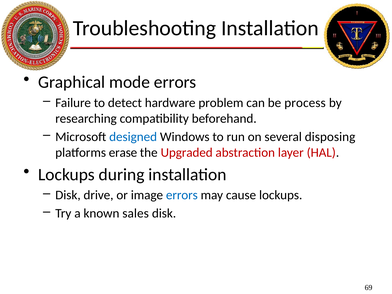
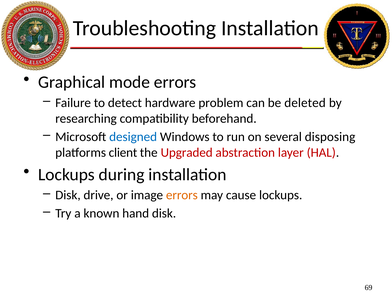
process: process -> deleted
erase: erase -> client
errors at (182, 195) colour: blue -> orange
sales: sales -> hand
